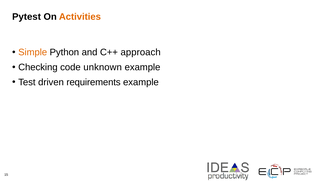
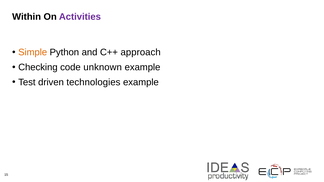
Pytest: Pytest -> Within
Activities colour: orange -> purple
requirements: requirements -> technologies
